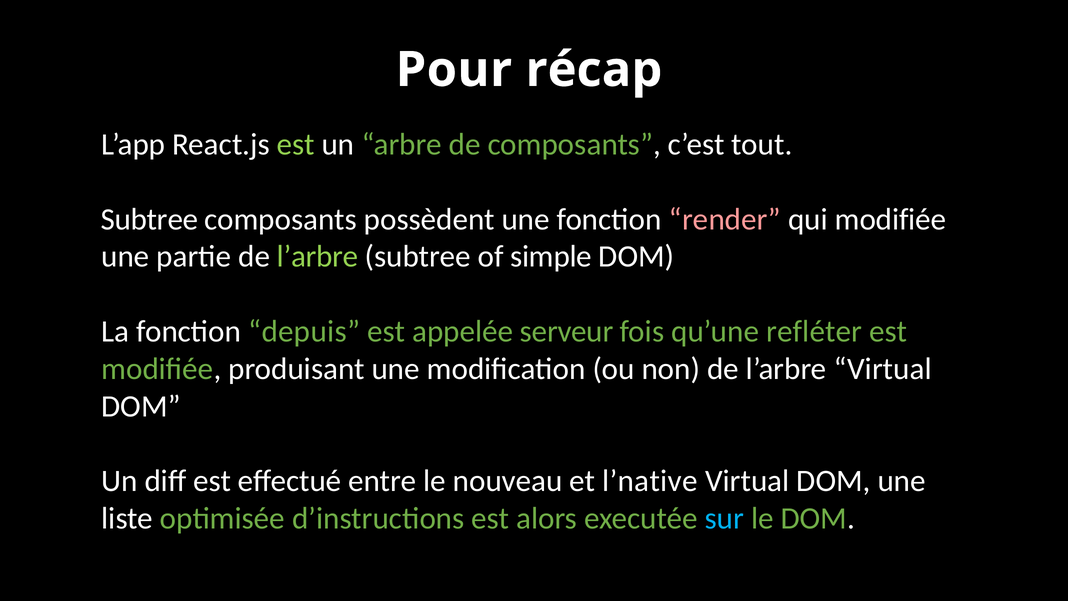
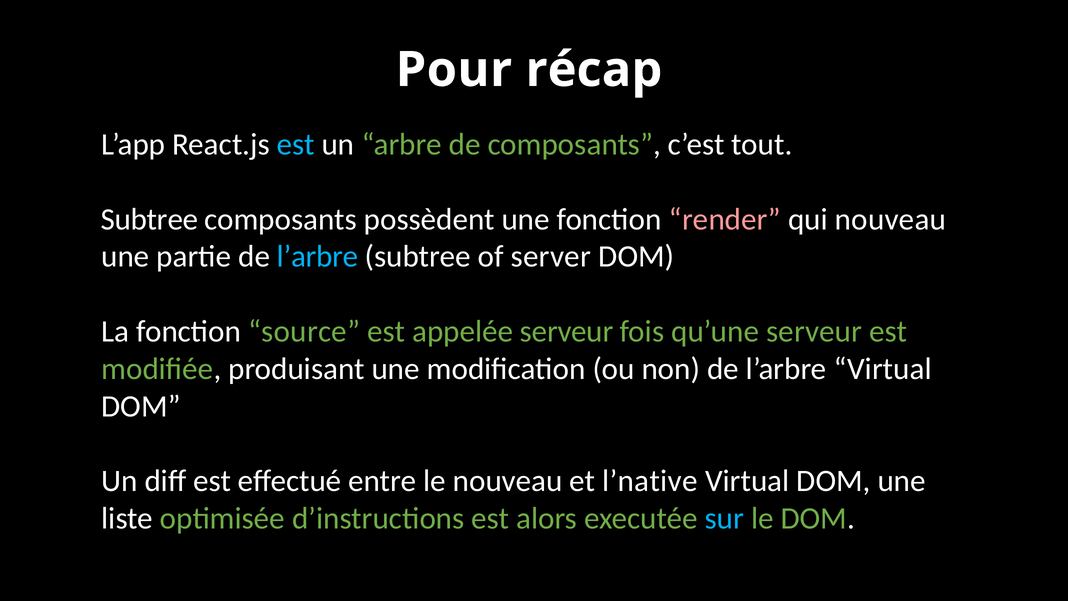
est at (296, 144) colour: light green -> light blue
qui modifiée: modifiée -> nouveau
l’arbre at (318, 257) colour: light green -> light blue
simple: simple -> server
depuis: depuis -> source
qu’une refléter: refléter -> serveur
